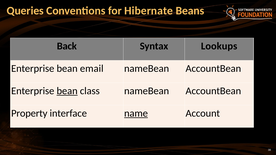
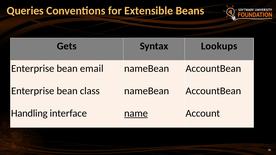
Hibernate: Hibernate -> Extensible
Back: Back -> Gets
bean at (67, 91) underline: present -> none
Property: Property -> Handling
